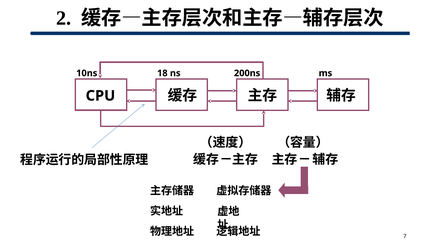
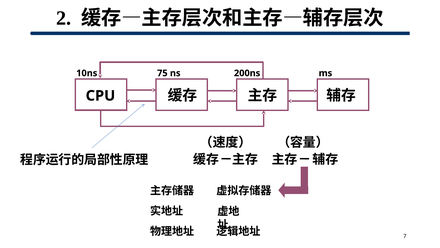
18: 18 -> 75
